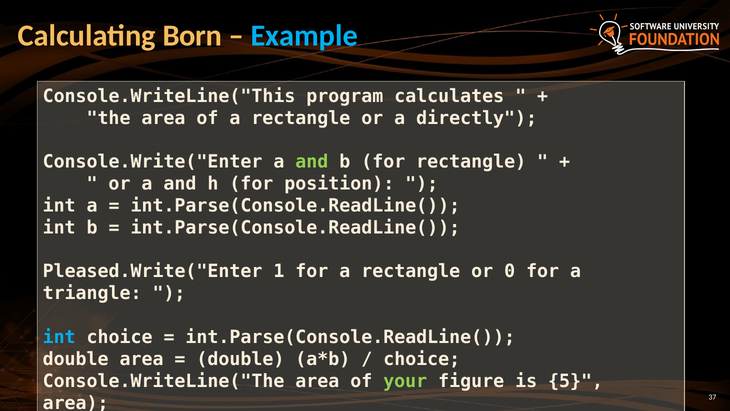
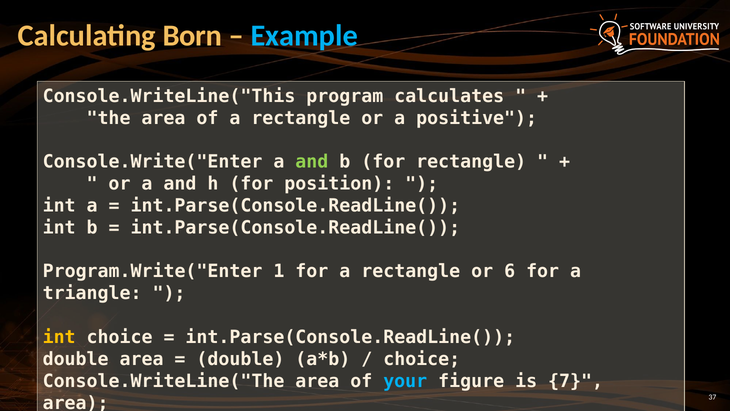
directly: directly -> positive
Pleased.Write("Enter: Pleased.Write("Enter -> Program.Write("Enter
0: 0 -> 6
int at (59, 337) colour: light blue -> yellow
your colour: light green -> light blue
5: 5 -> 7
